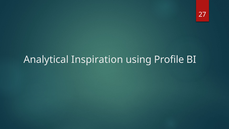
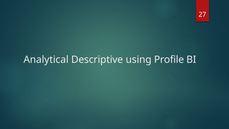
Inspiration: Inspiration -> Descriptive
